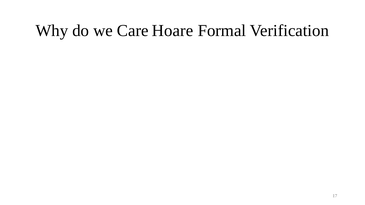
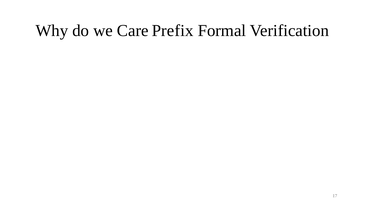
Hoare: Hoare -> Prefix
